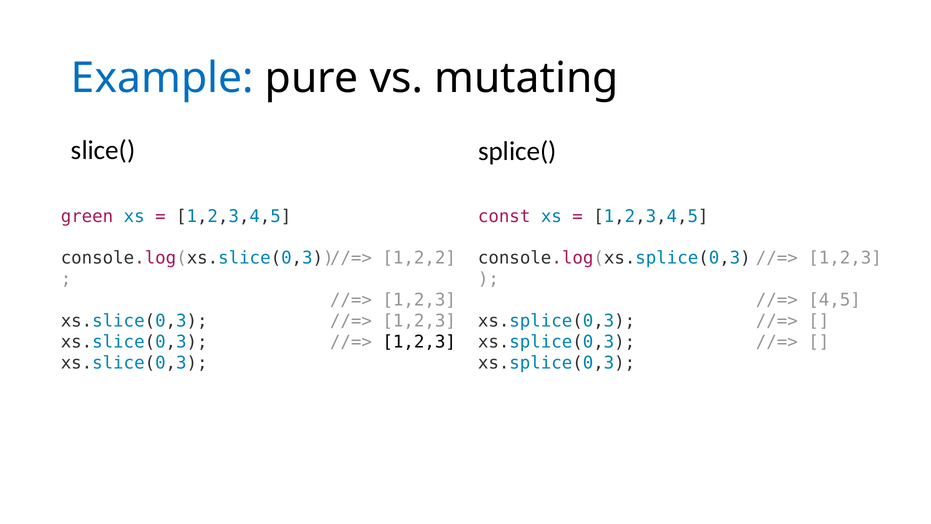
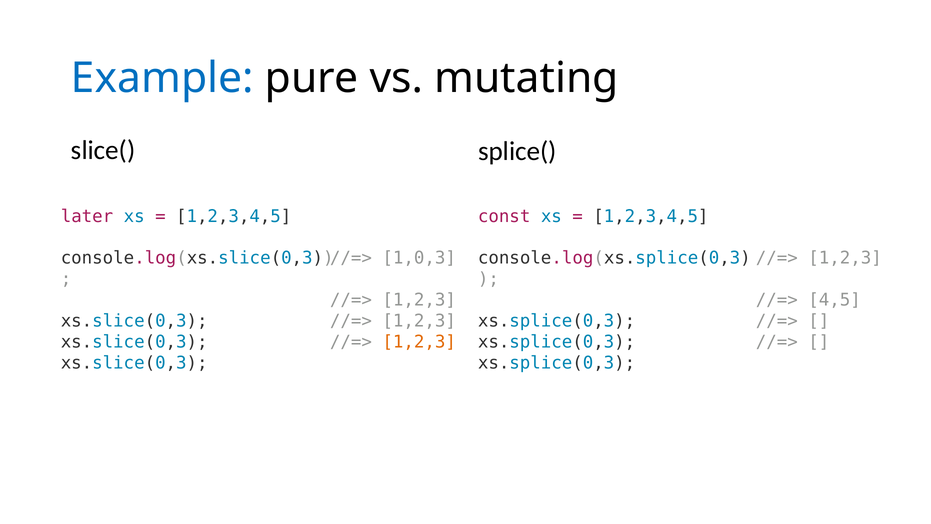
green: green -> later
1,2,2: 1,2,2 -> 1,0,3
1,2,3 at (419, 342) colour: black -> orange
